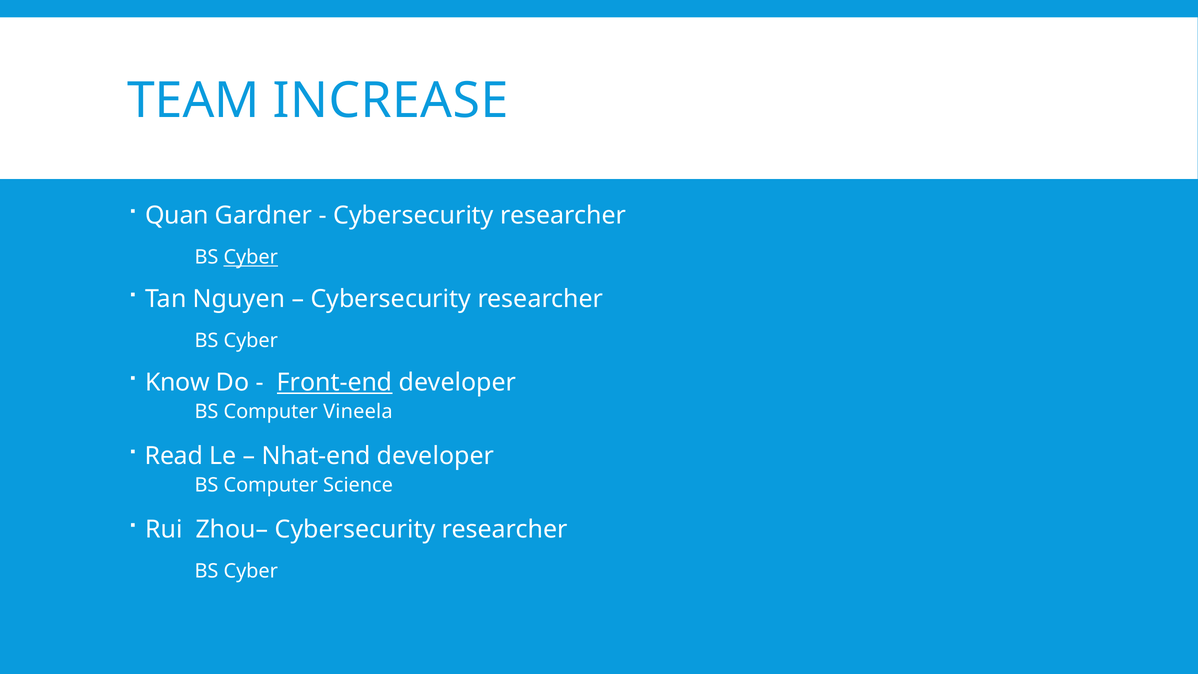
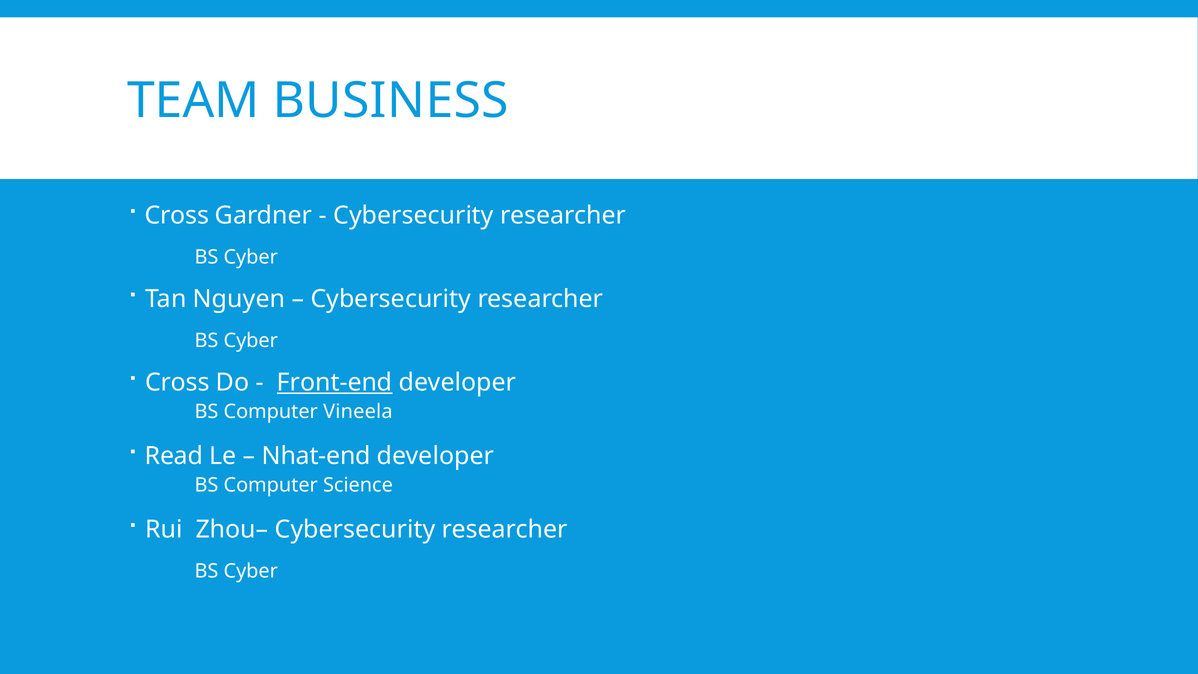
INCREASE: INCREASE -> BUSINESS
Quan at (177, 216): Quan -> Cross
Cyber at (251, 257) underline: present -> none
Know at (177, 382): Know -> Cross
